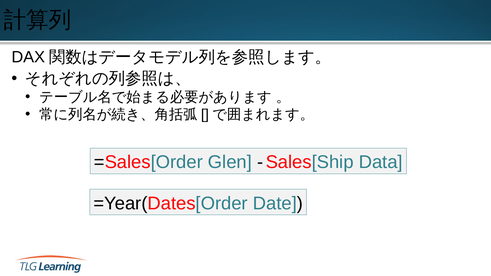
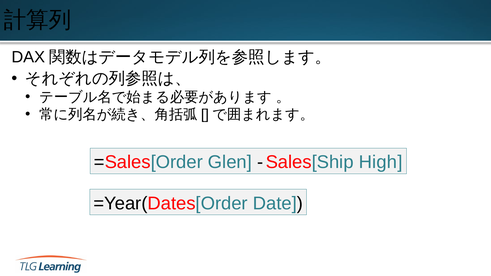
Data: Data -> High
